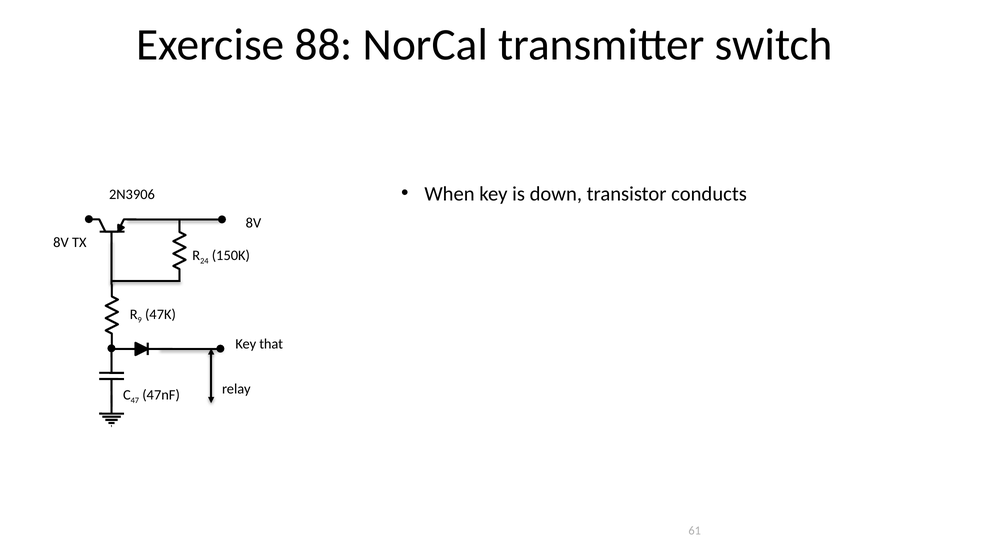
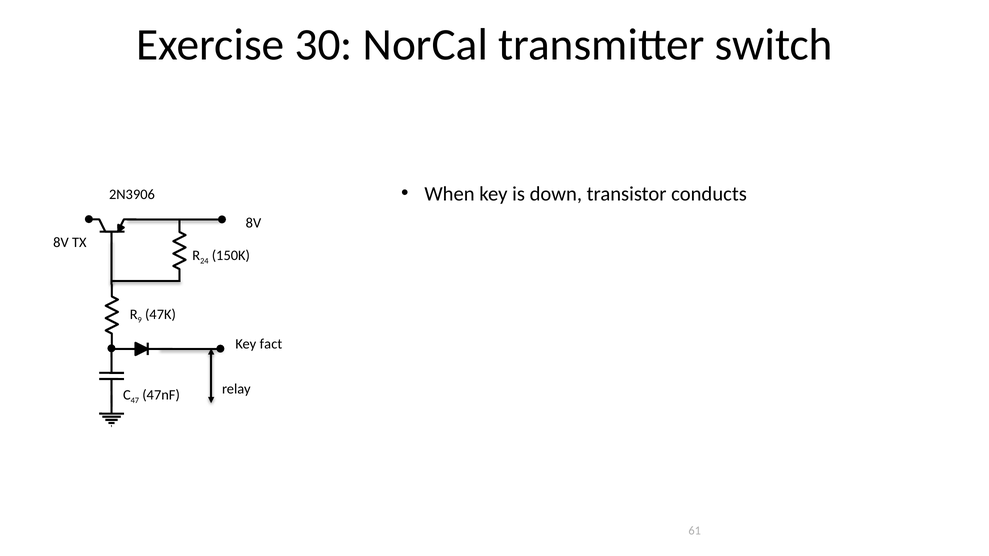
88: 88 -> 30
that: that -> fact
